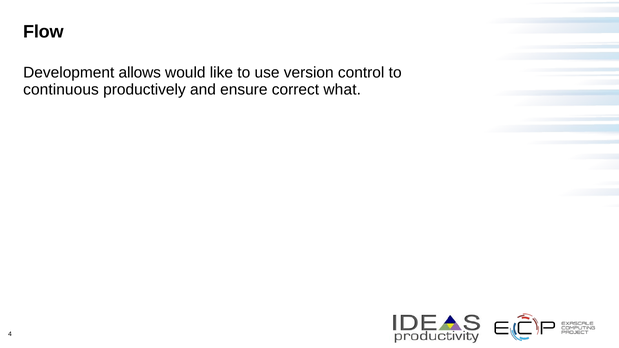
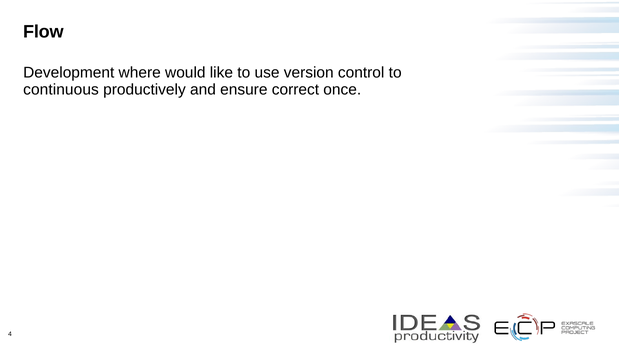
allows: allows -> where
what: what -> once
